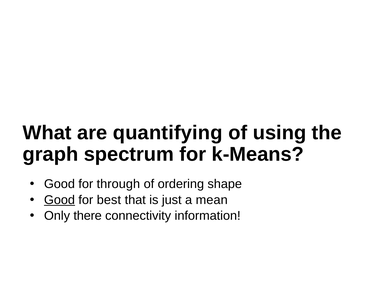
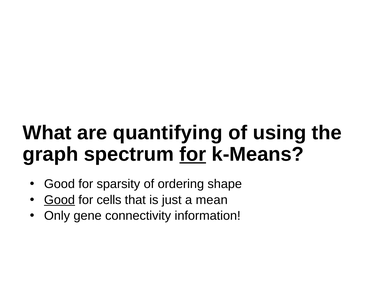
for at (193, 154) underline: none -> present
through: through -> sparsity
best: best -> cells
there: there -> gene
